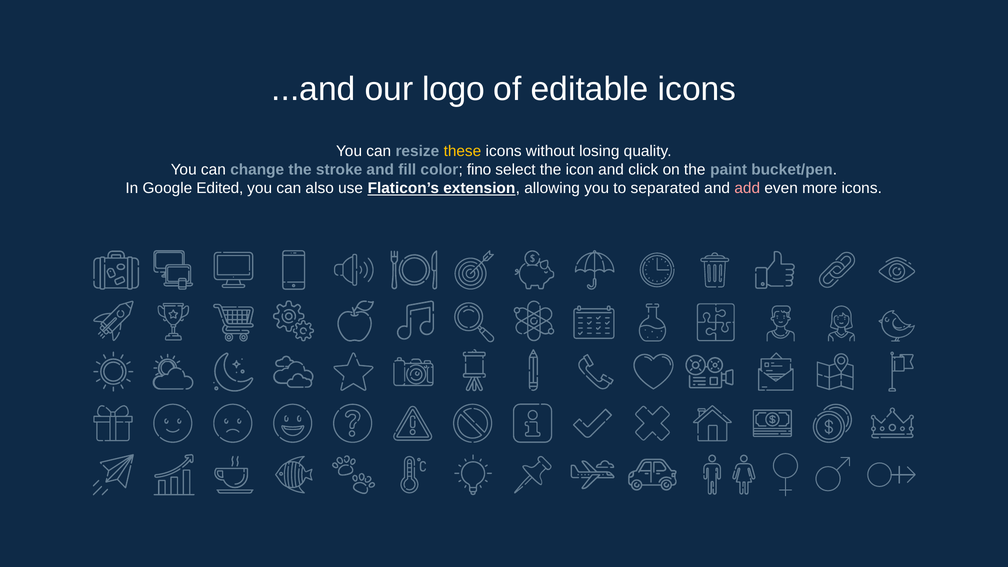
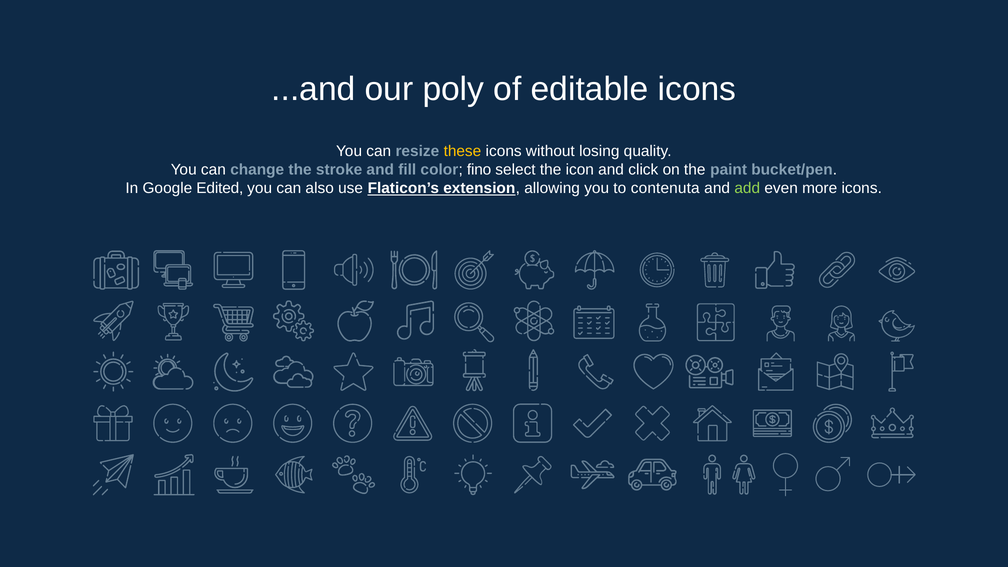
logo: logo -> poly
separated: separated -> contenuta
add colour: pink -> light green
